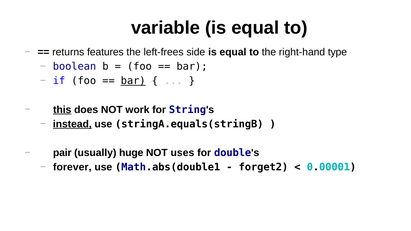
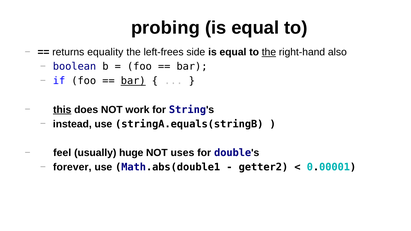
variable: variable -> probing
features: features -> equality
the at (269, 52) underline: none -> present
type: type -> also
instead underline: present -> none
pair: pair -> feel
forget2: forget2 -> getter2
